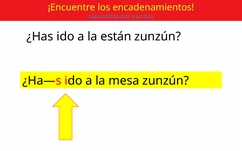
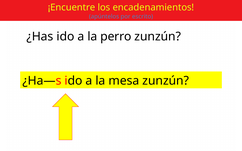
están: están -> perro
